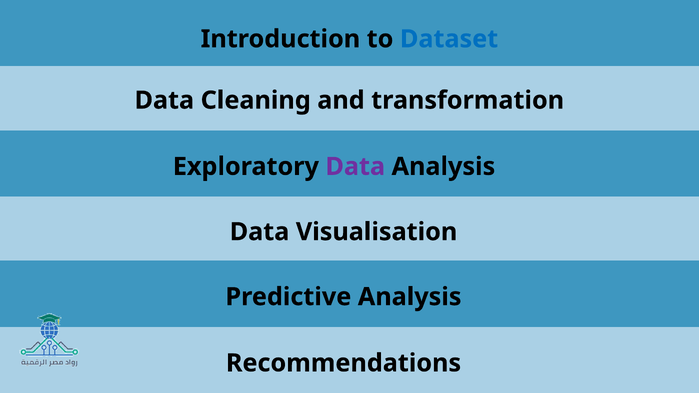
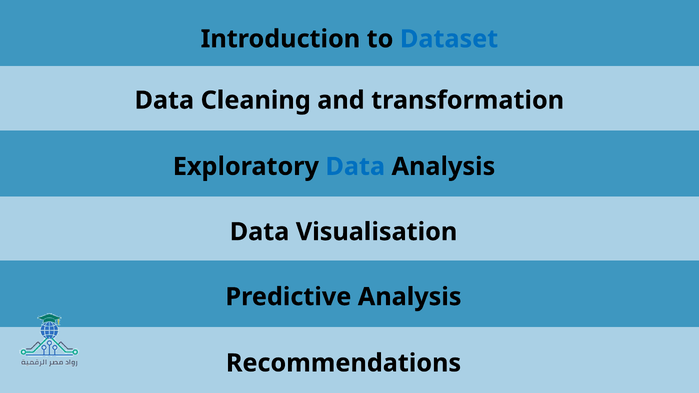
Data at (355, 167) colour: purple -> blue
